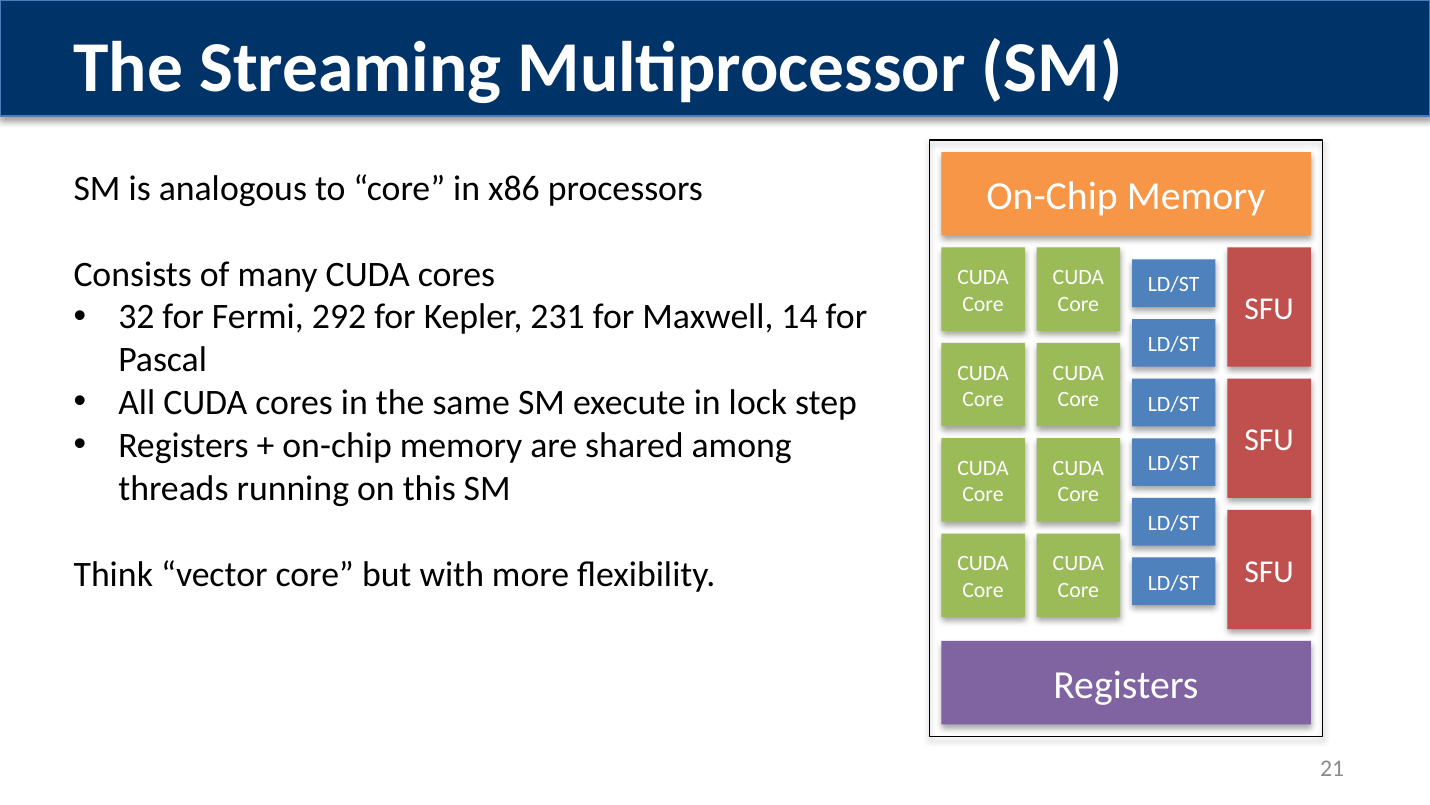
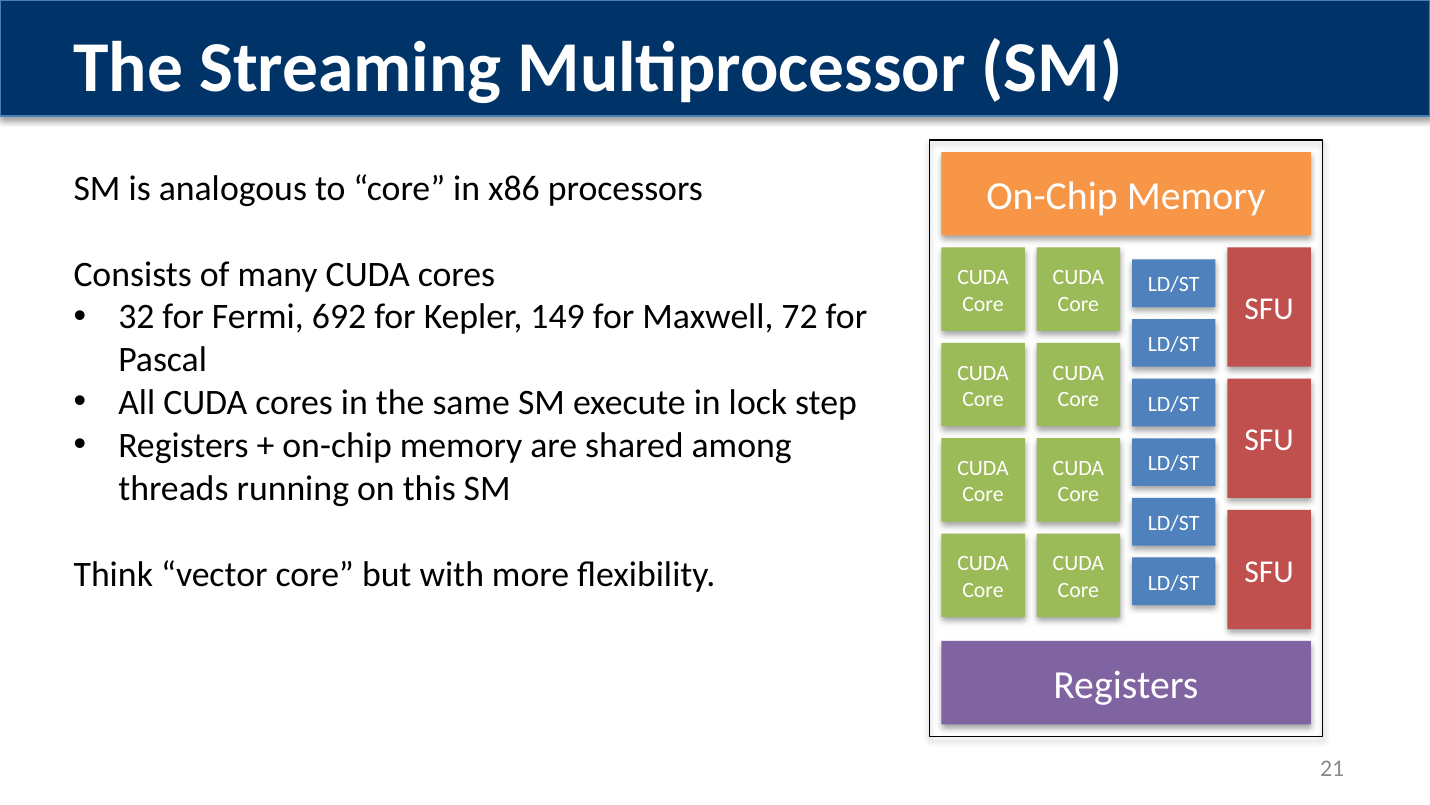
292: 292 -> 692
231: 231 -> 149
14: 14 -> 72
